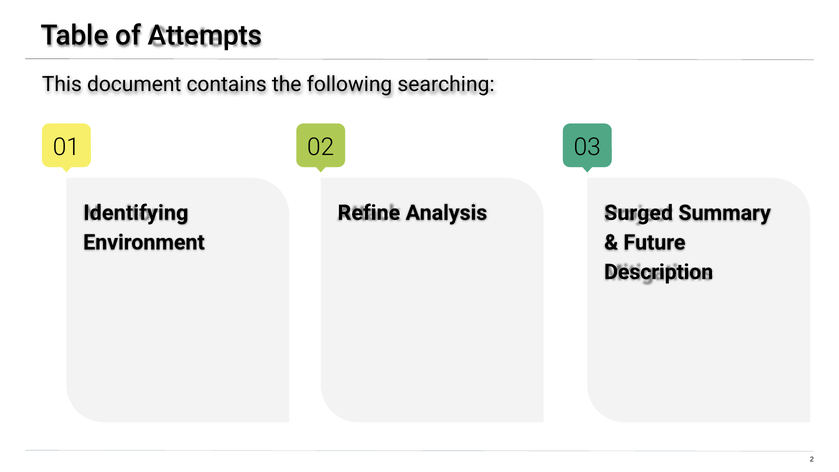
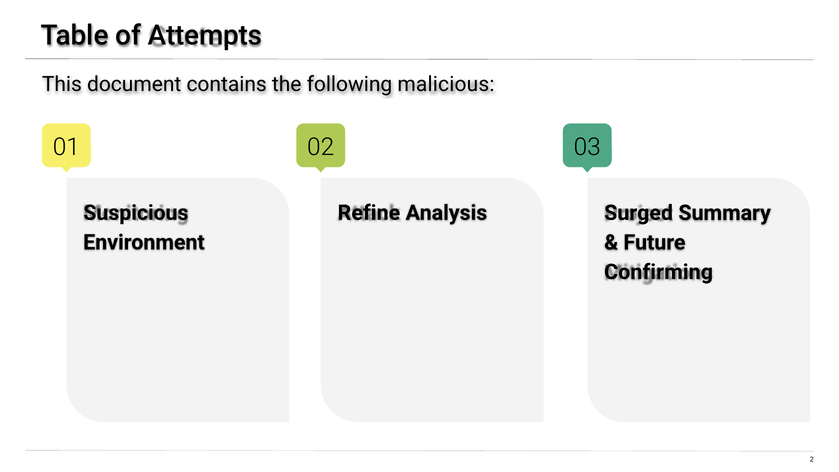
searching: searching -> malicious
Identifying: Identifying -> Suspicious
Description: Description -> Confirming
